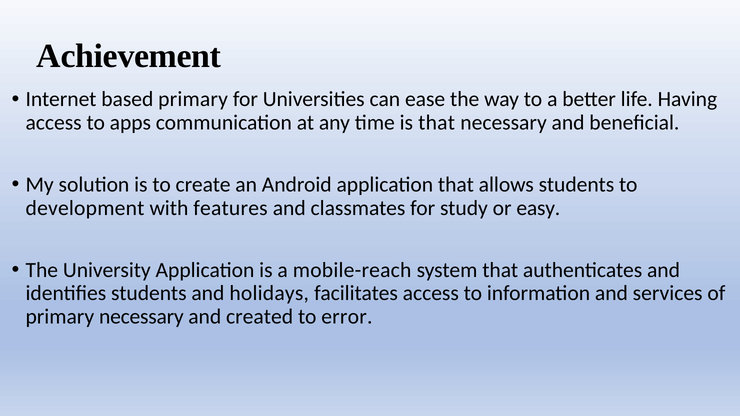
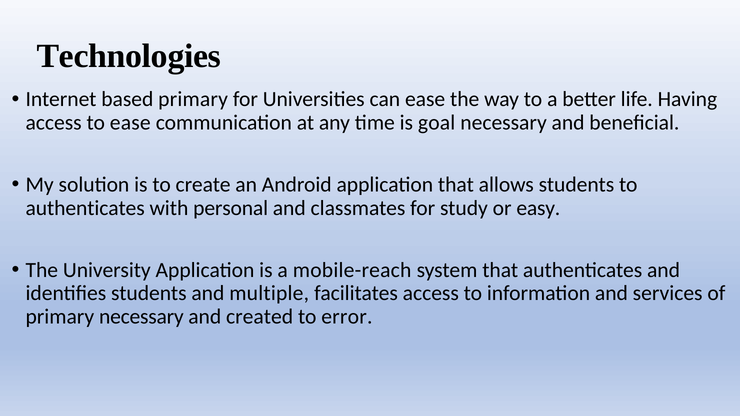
Achievement: Achievement -> Technologies
to apps: apps -> ease
is that: that -> goal
development at (85, 208): development -> authenticates
features: features -> personal
holidays: holidays -> multiple
